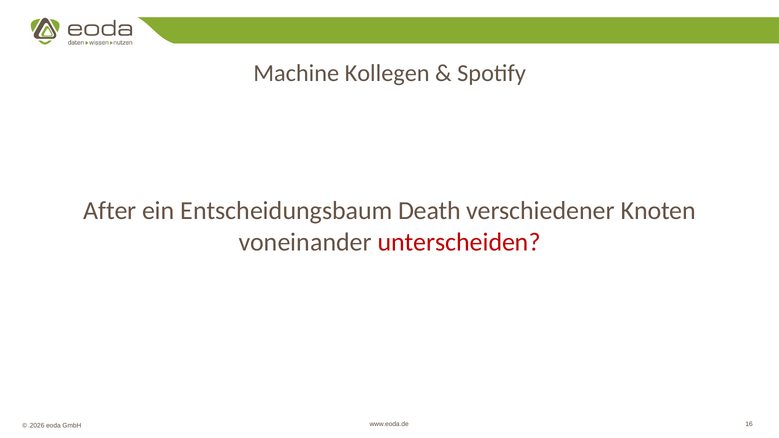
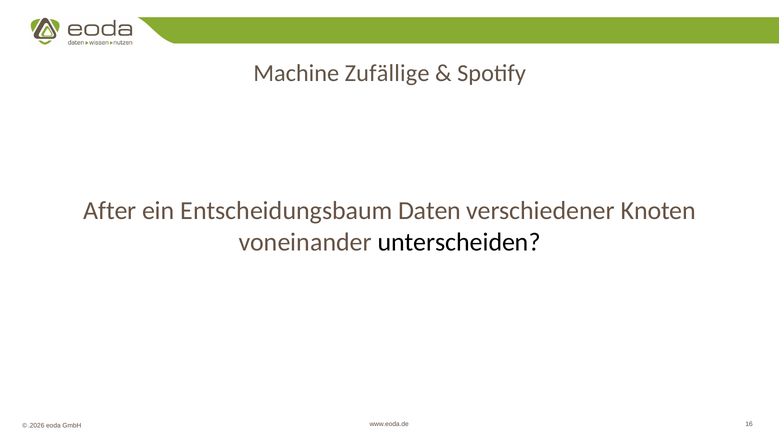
Kollegen: Kollegen -> Zufällige
Death: Death -> Daten
unterscheiden colour: red -> black
